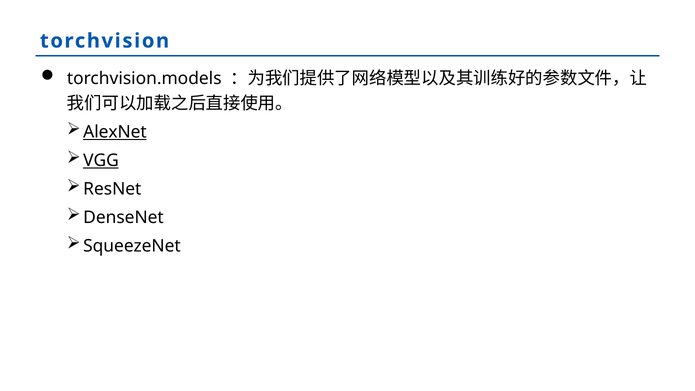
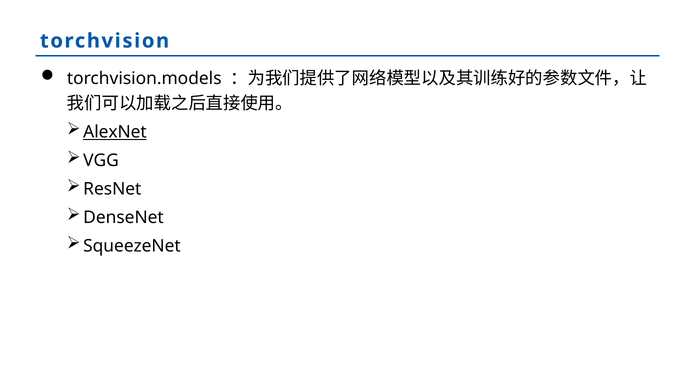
VGG underline: present -> none
